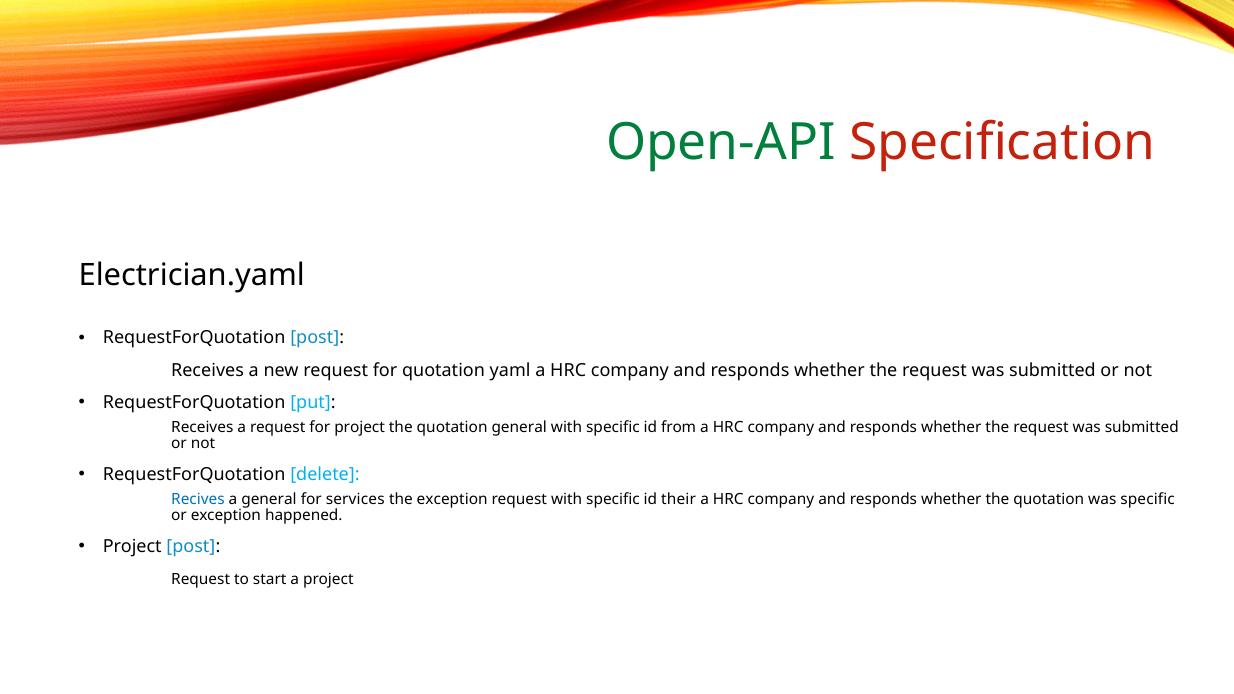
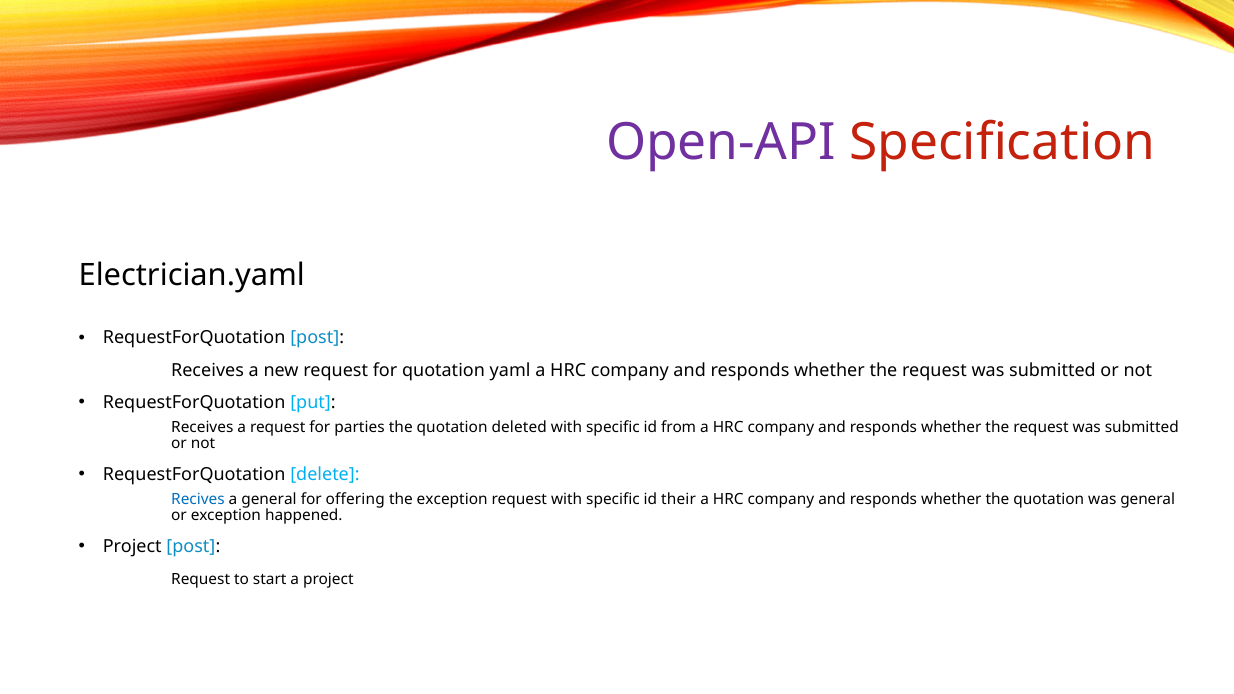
Open-API colour: green -> purple
for project: project -> parties
quotation general: general -> deleted
services: services -> offering
was specific: specific -> general
